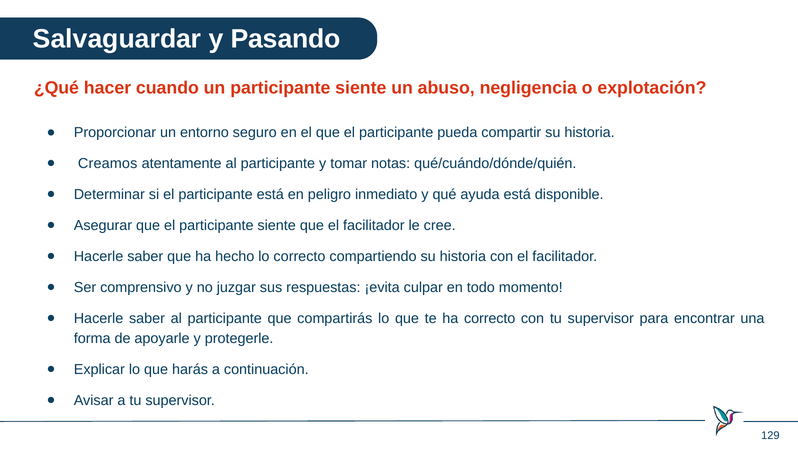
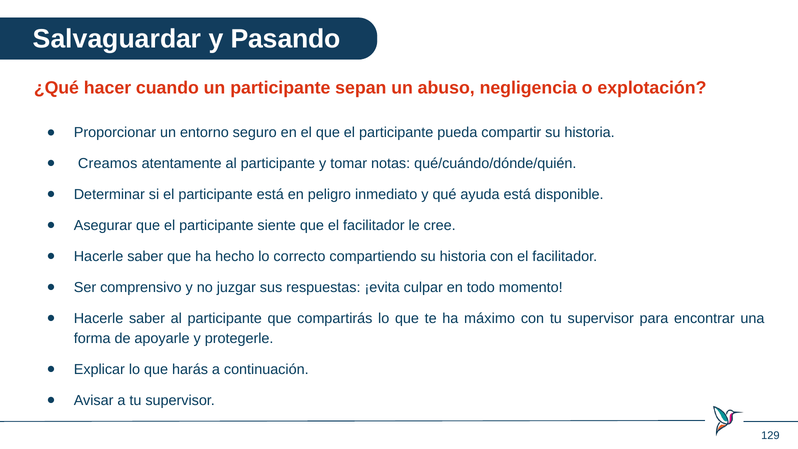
un participante siente: siente -> sepan
ha correcto: correcto -> máximo
